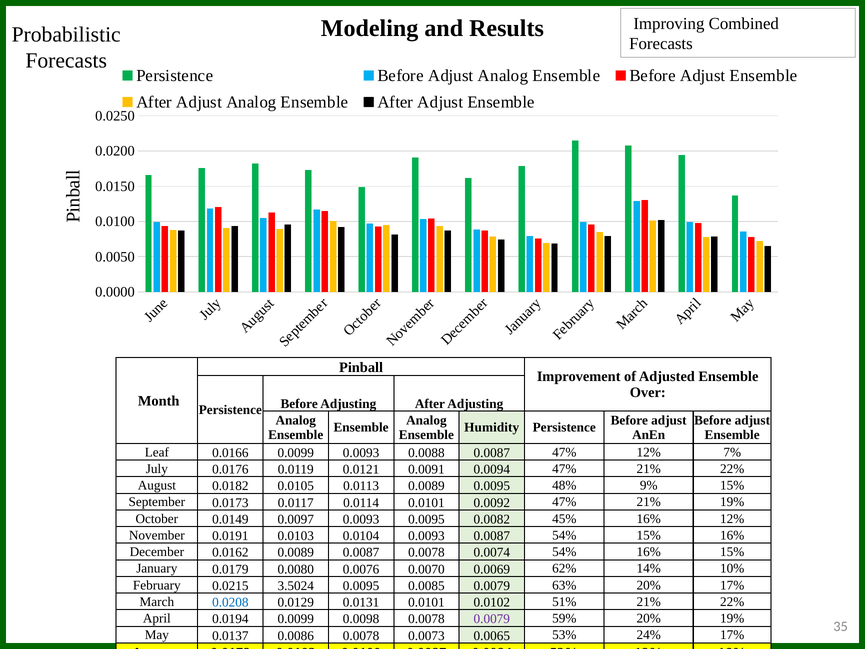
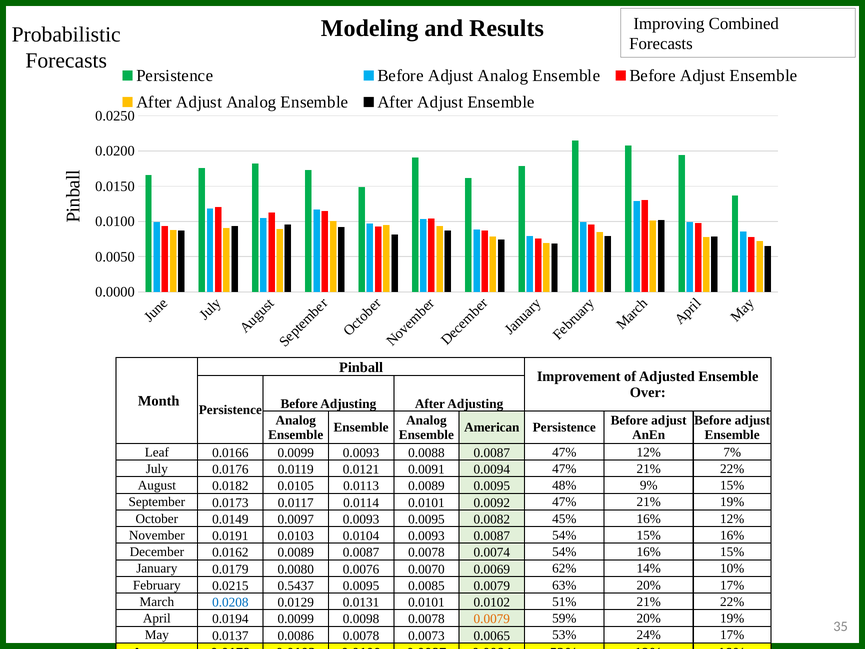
Humidity: Humidity -> American
3.5024: 3.5024 -> 0.5437
0.0079 at (492, 619) colour: purple -> orange
